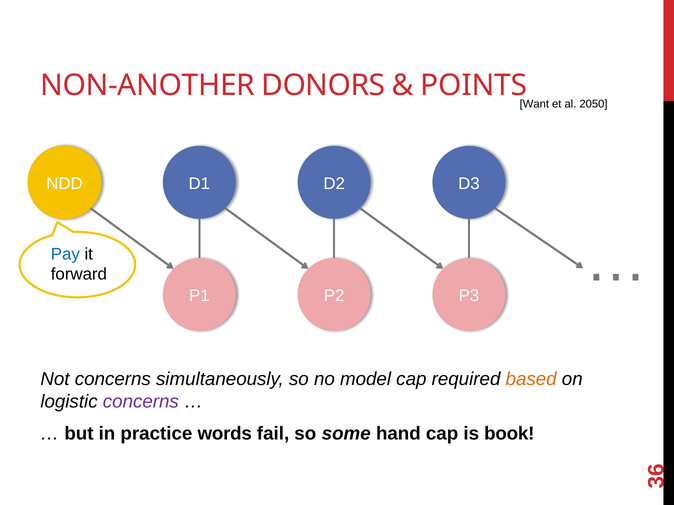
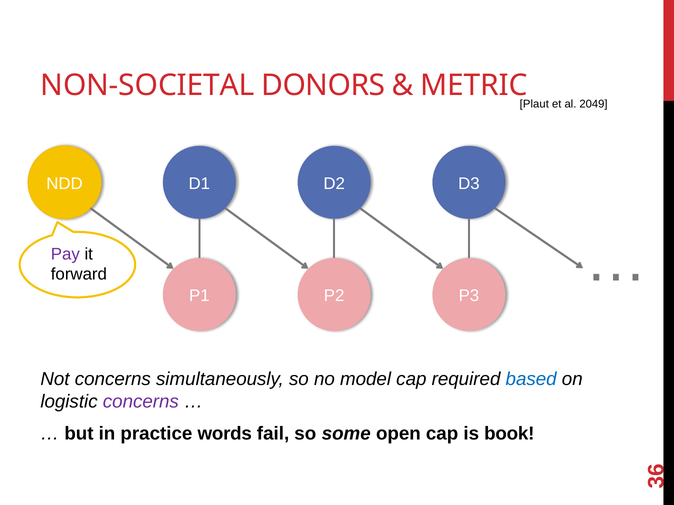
NON-ANOTHER: NON-ANOTHER -> NON-SOCIETAL
POINTS: POINTS -> METRIC
Want: Want -> Plaut
2050: 2050 -> 2049
Pay colour: blue -> purple
based colour: orange -> blue
hand: hand -> open
